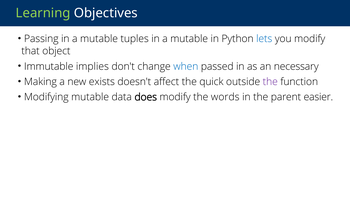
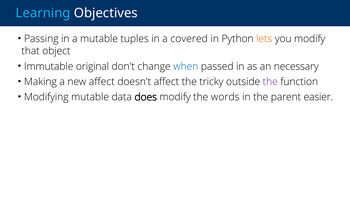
Learning colour: light green -> light blue
mutable at (189, 39): mutable -> covered
lets colour: blue -> orange
implies: implies -> original
new exists: exists -> affect
quick: quick -> tricky
